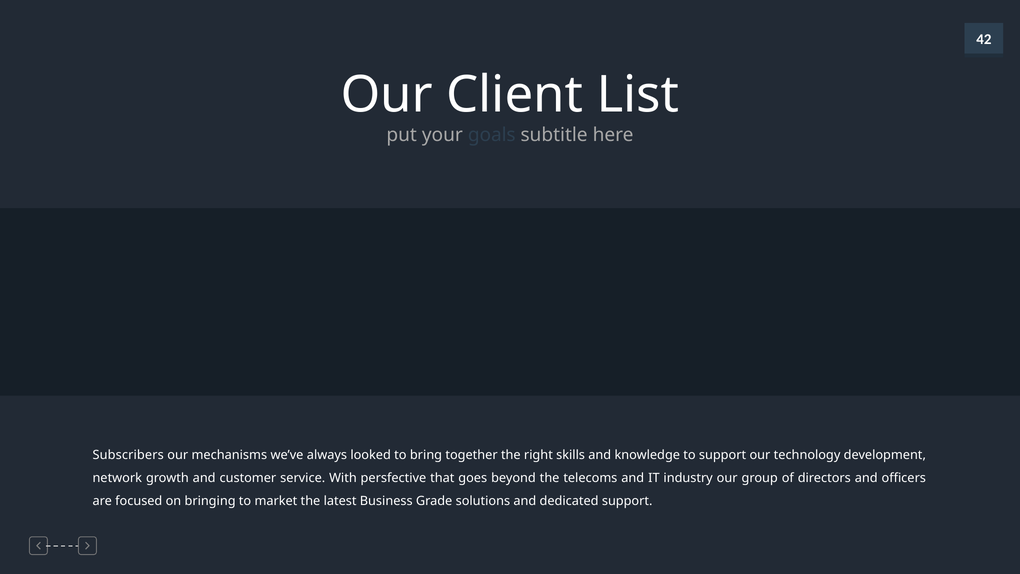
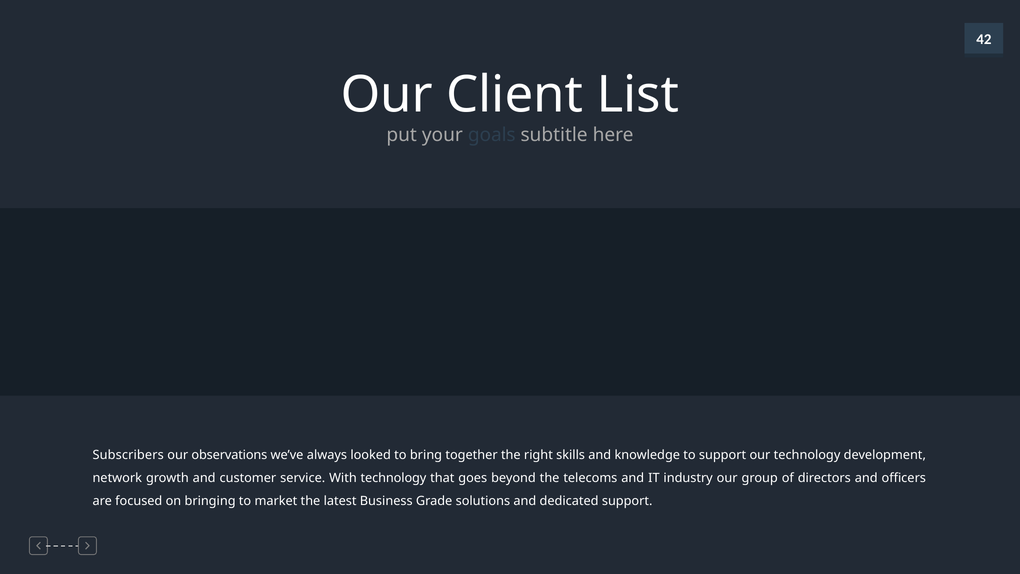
mechanisms: mechanisms -> observations
With persfective: persfective -> technology
